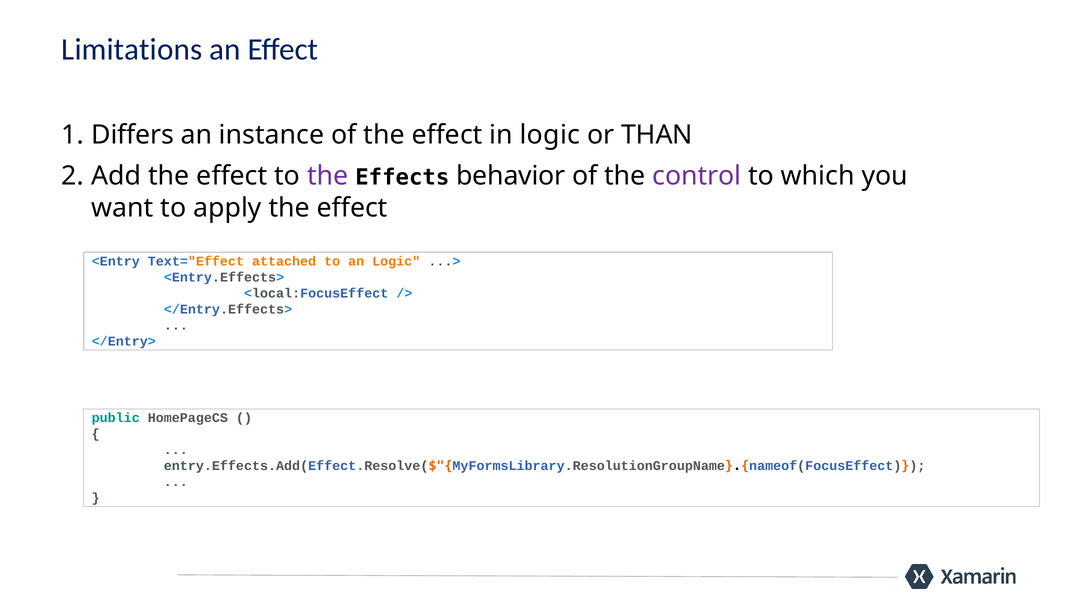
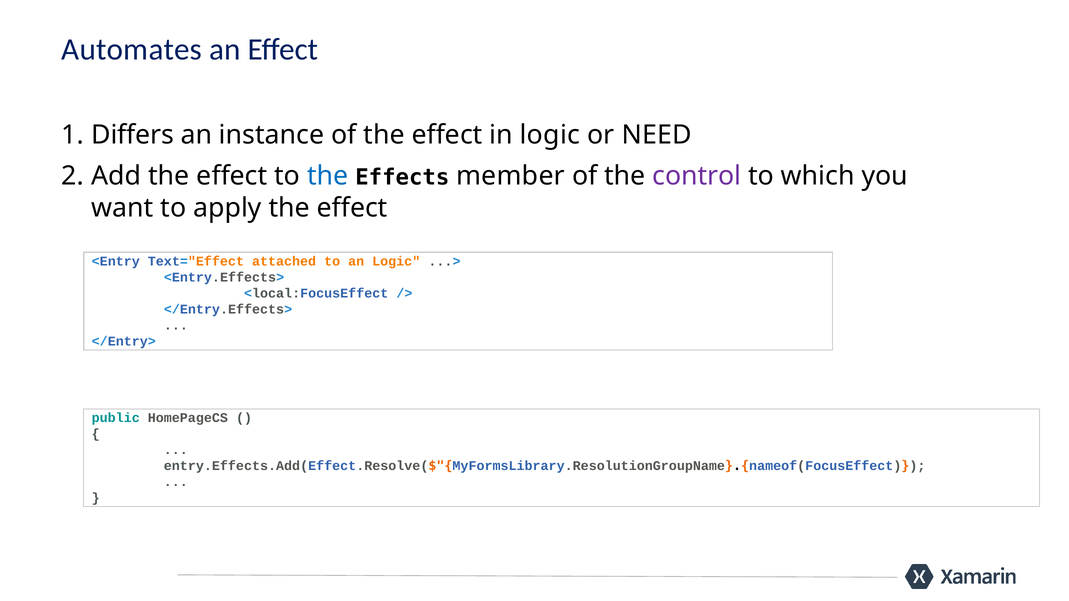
Limitations: Limitations -> Automates
THAN: THAN -> NEED
the at (328, 176) colour: purple -> blue
behavior: behavior -> member
